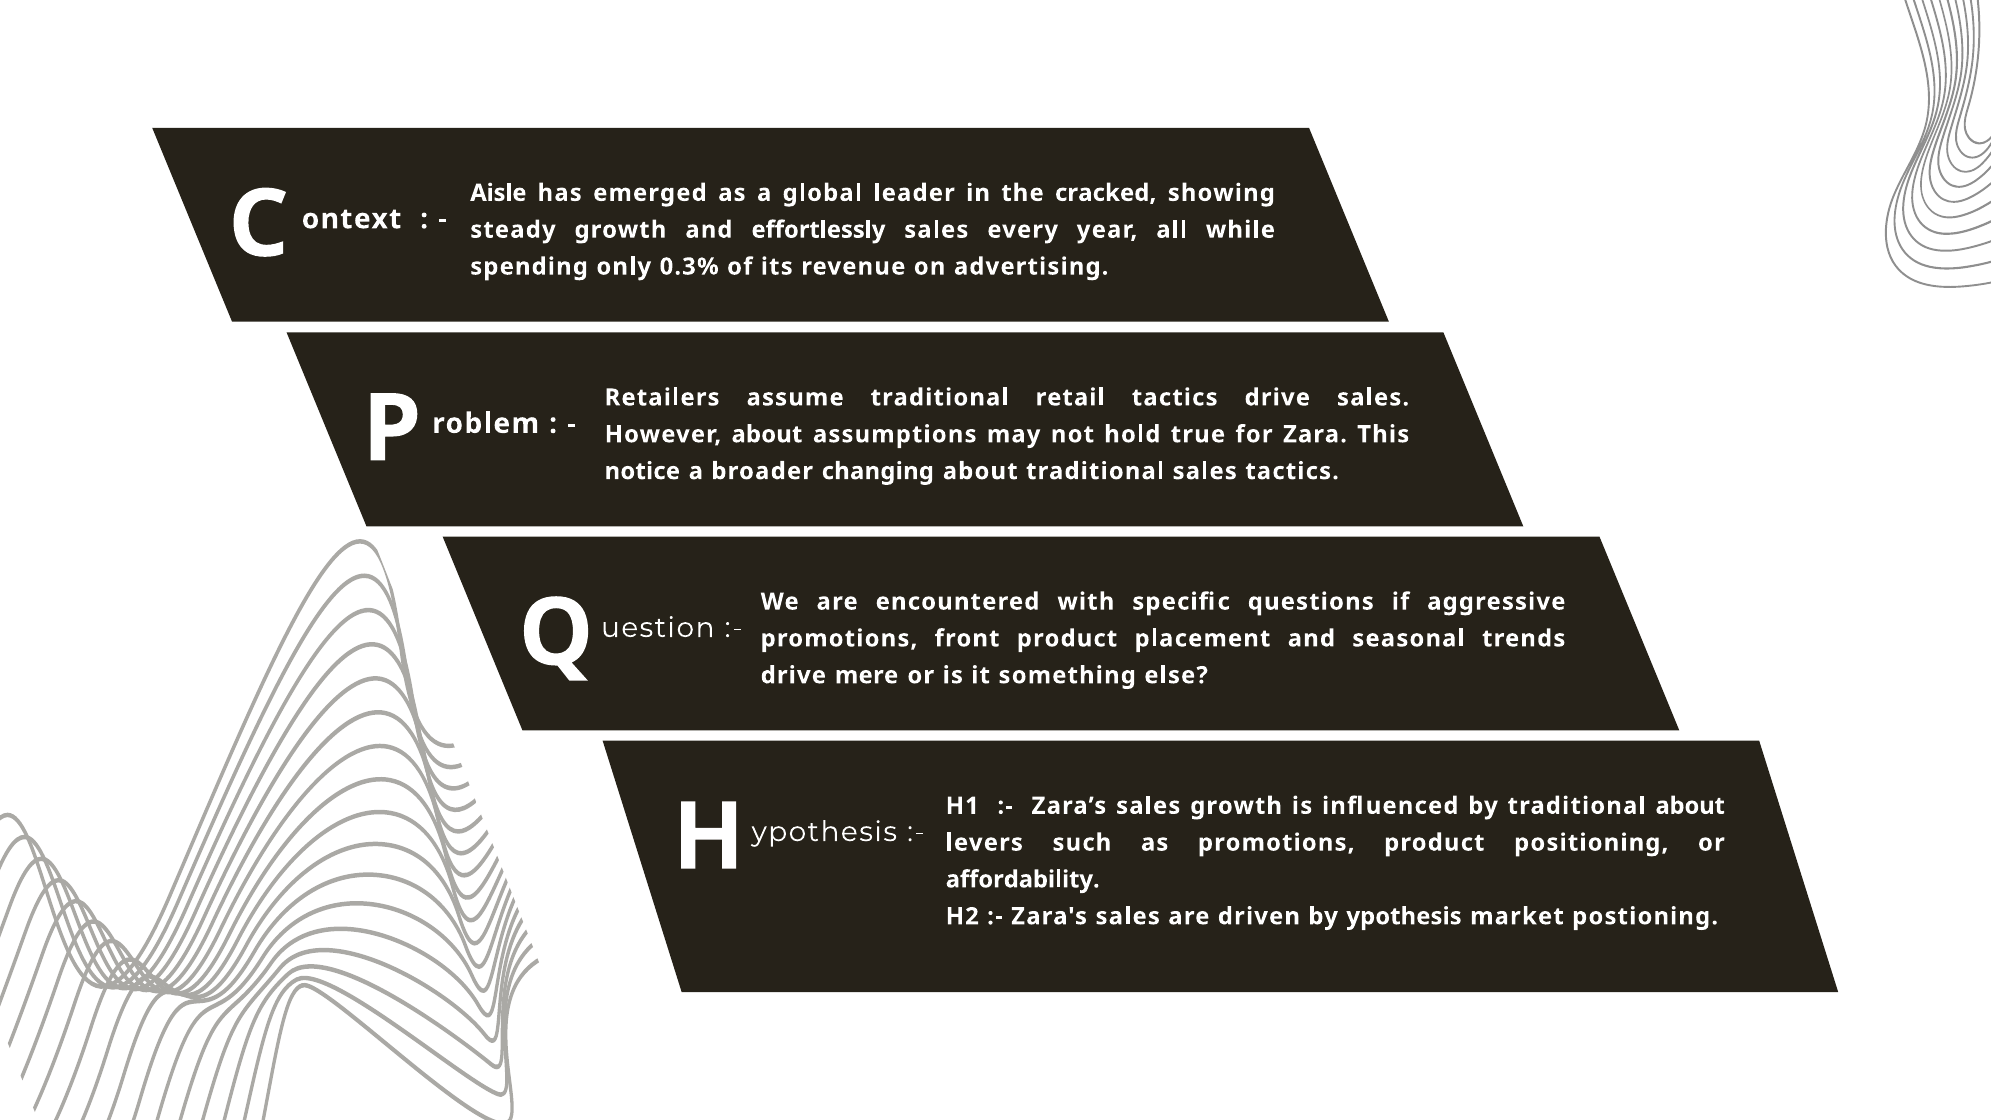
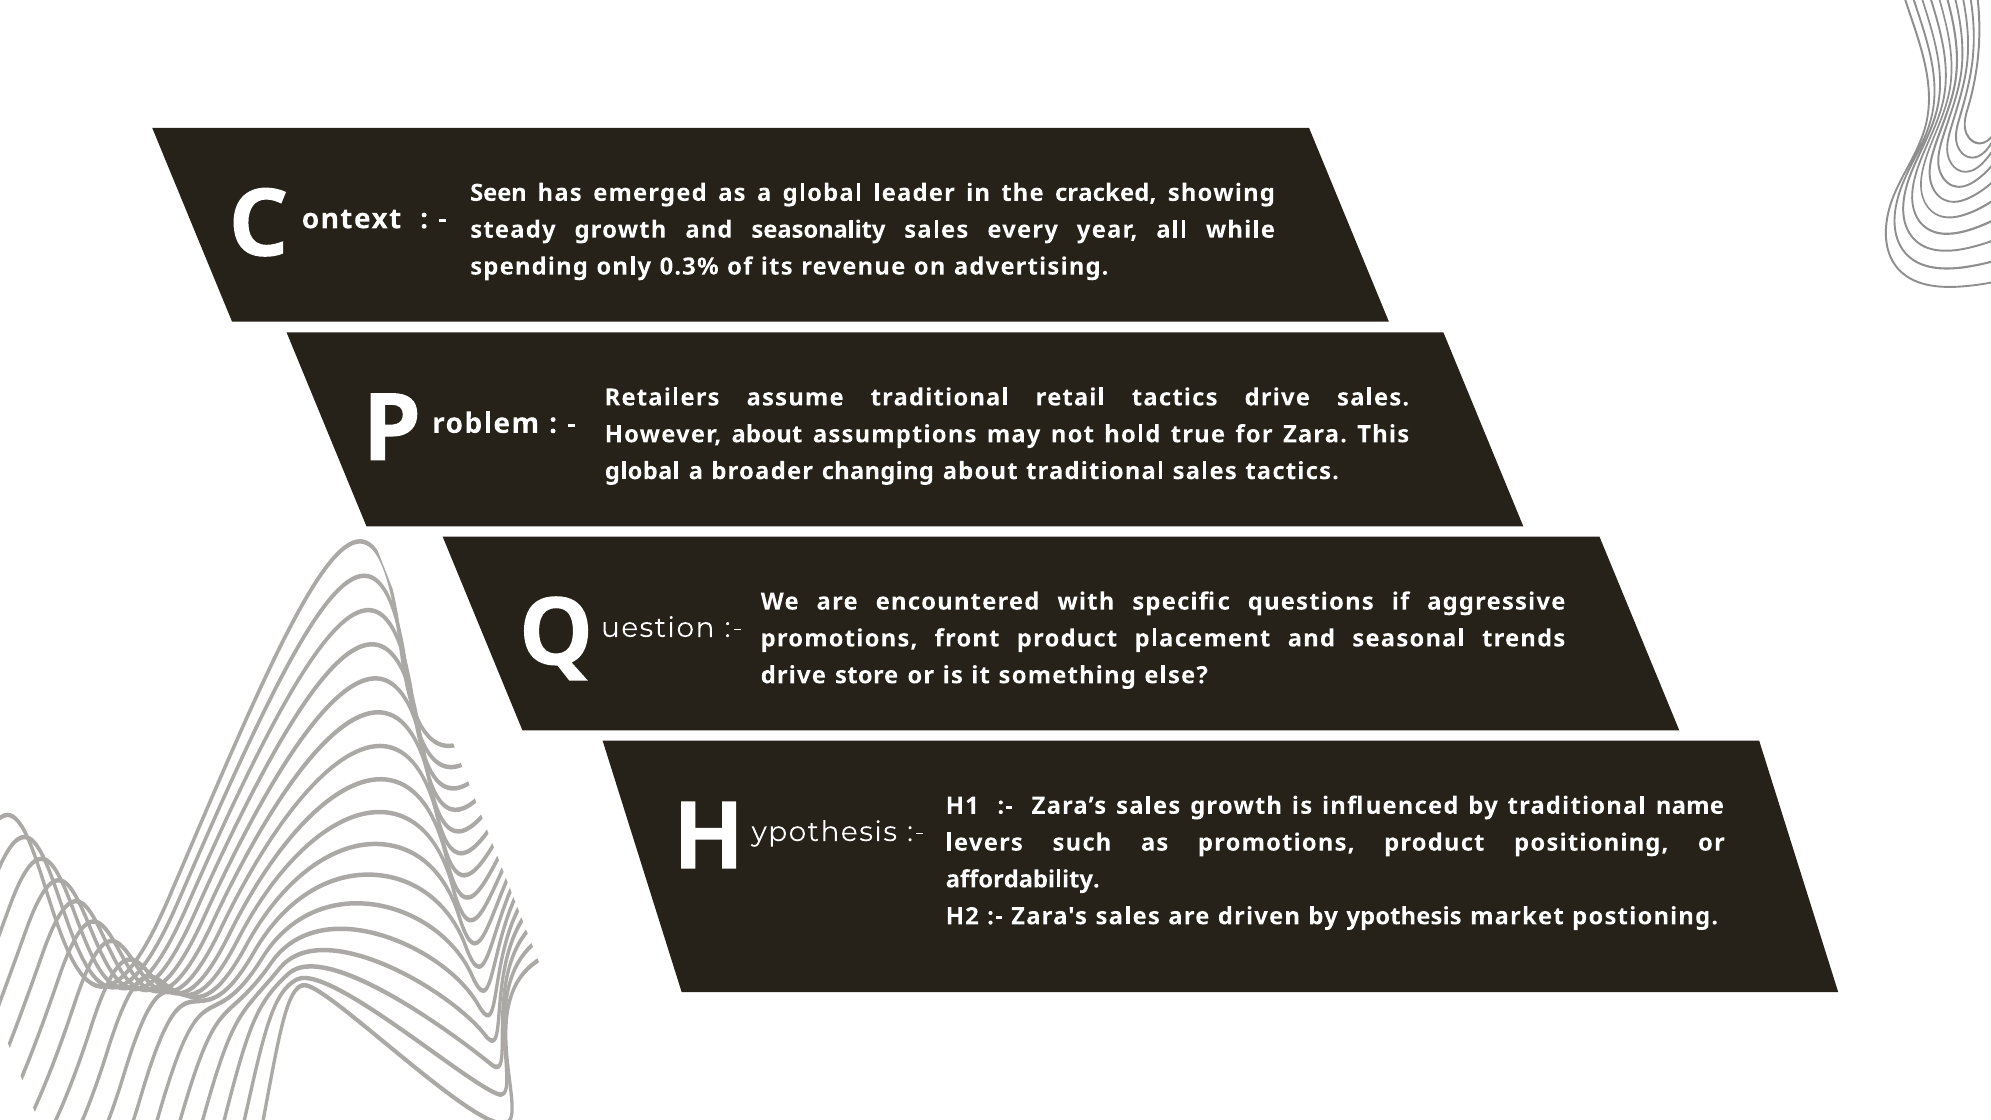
Aisle: Aisle -> Seen
effortlessly: effortlessly -> seasonality
notice at (642, 471): notice -> global
mere: mere -> store
traditional about: about -> name
